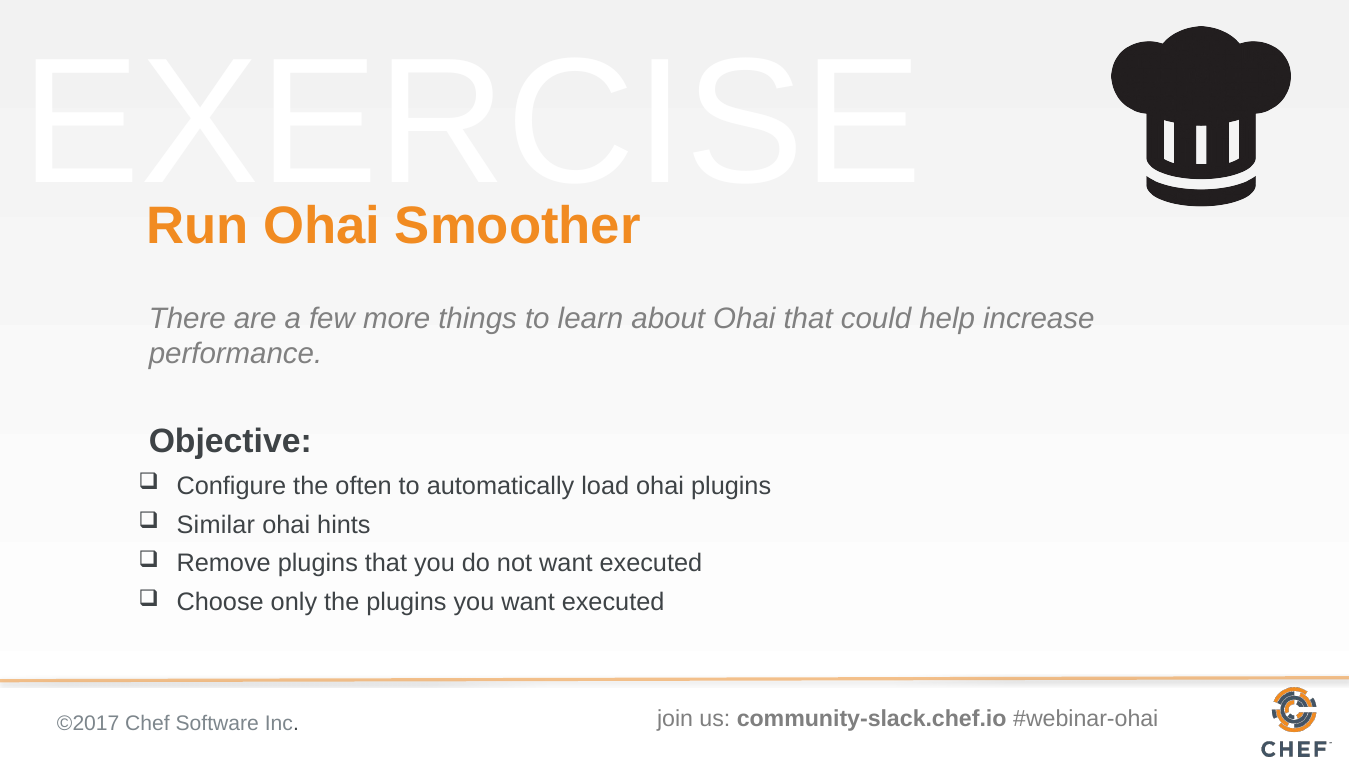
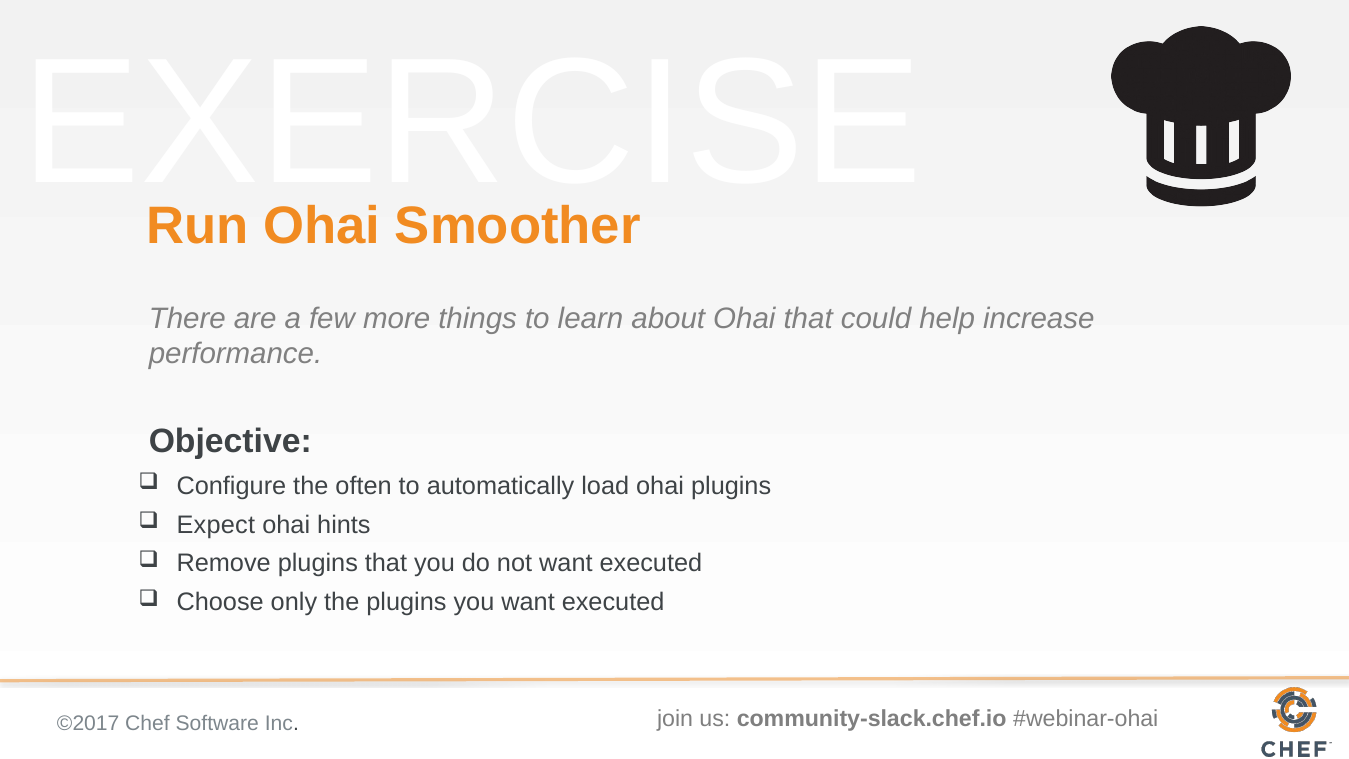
Similar: Similar -> Expect
